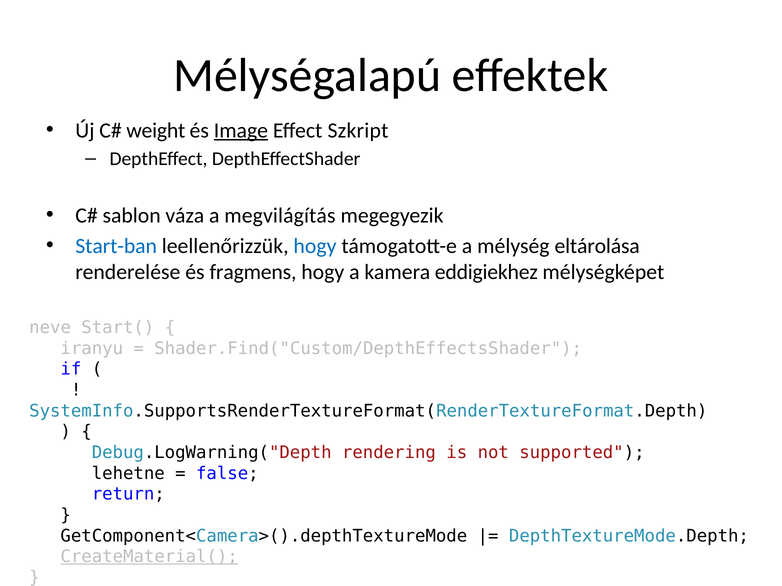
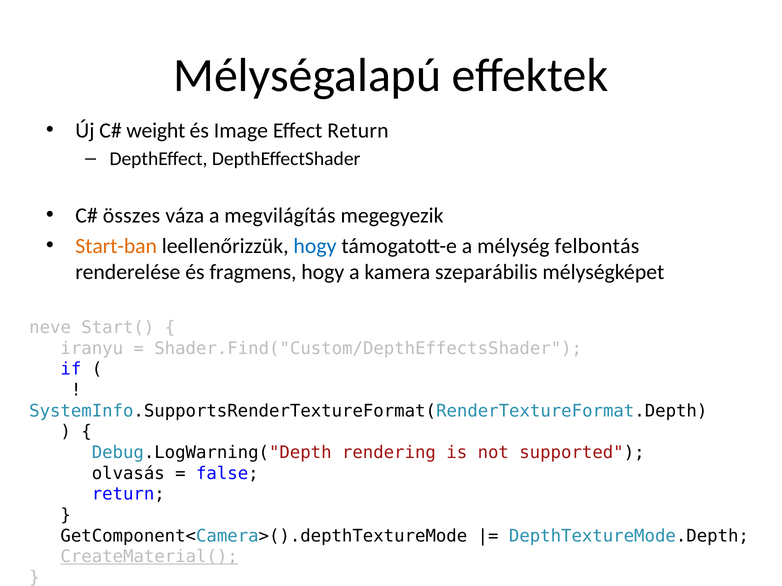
Image underline: present -> none
Effect Szkript: Szkript -> Return
sablon: sablon -> összes
Start-ban colour: blue -> orange
eltárolása: eltárolása -> felbontás
eddigiekhez: eddigiekhez -> szeparábilis
lehetne: lehetne -> olvasás
